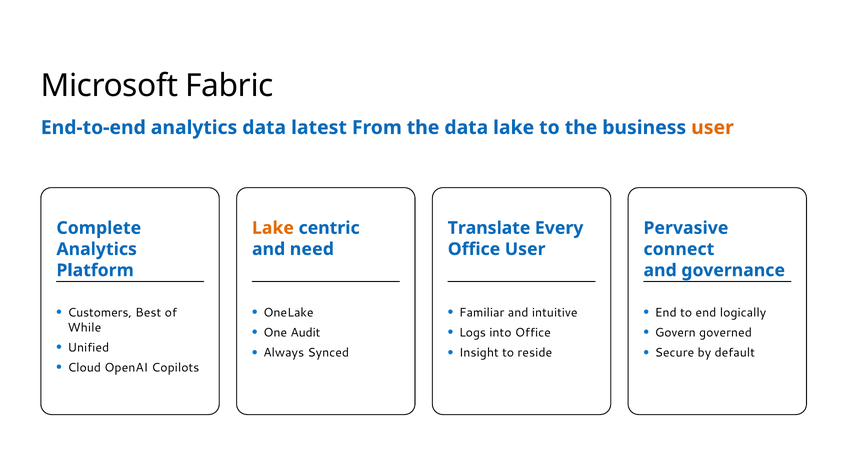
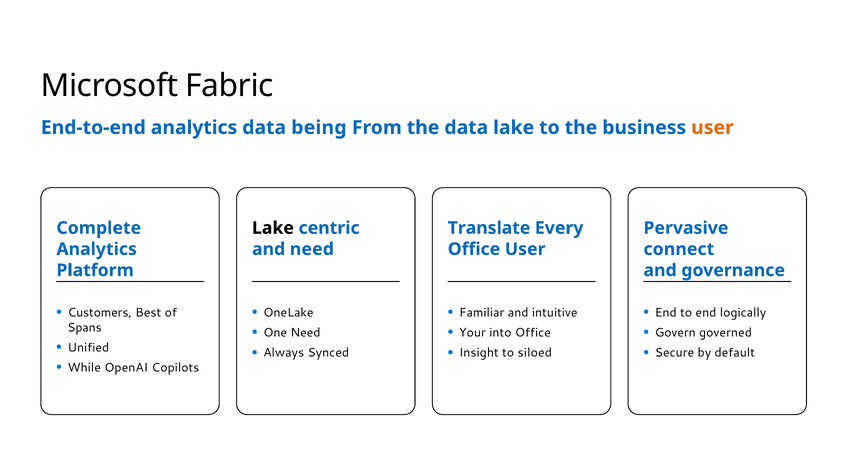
latest: latest -> being
Lake at (273, 228) colour: orange -> black
While: While -> Spans
One Audit: Audit -> Need
Logs: Logs -> Your
reside: reside -> siloed
Cloud: Cloud -> While
